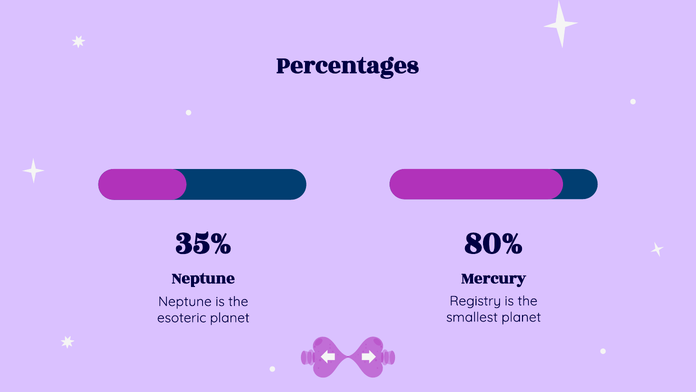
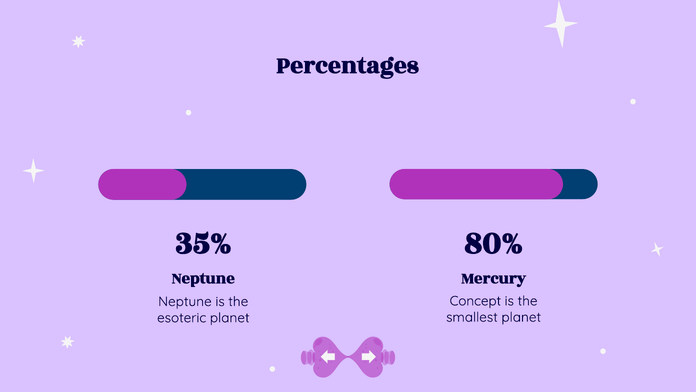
Registry: Registry -> Concept
